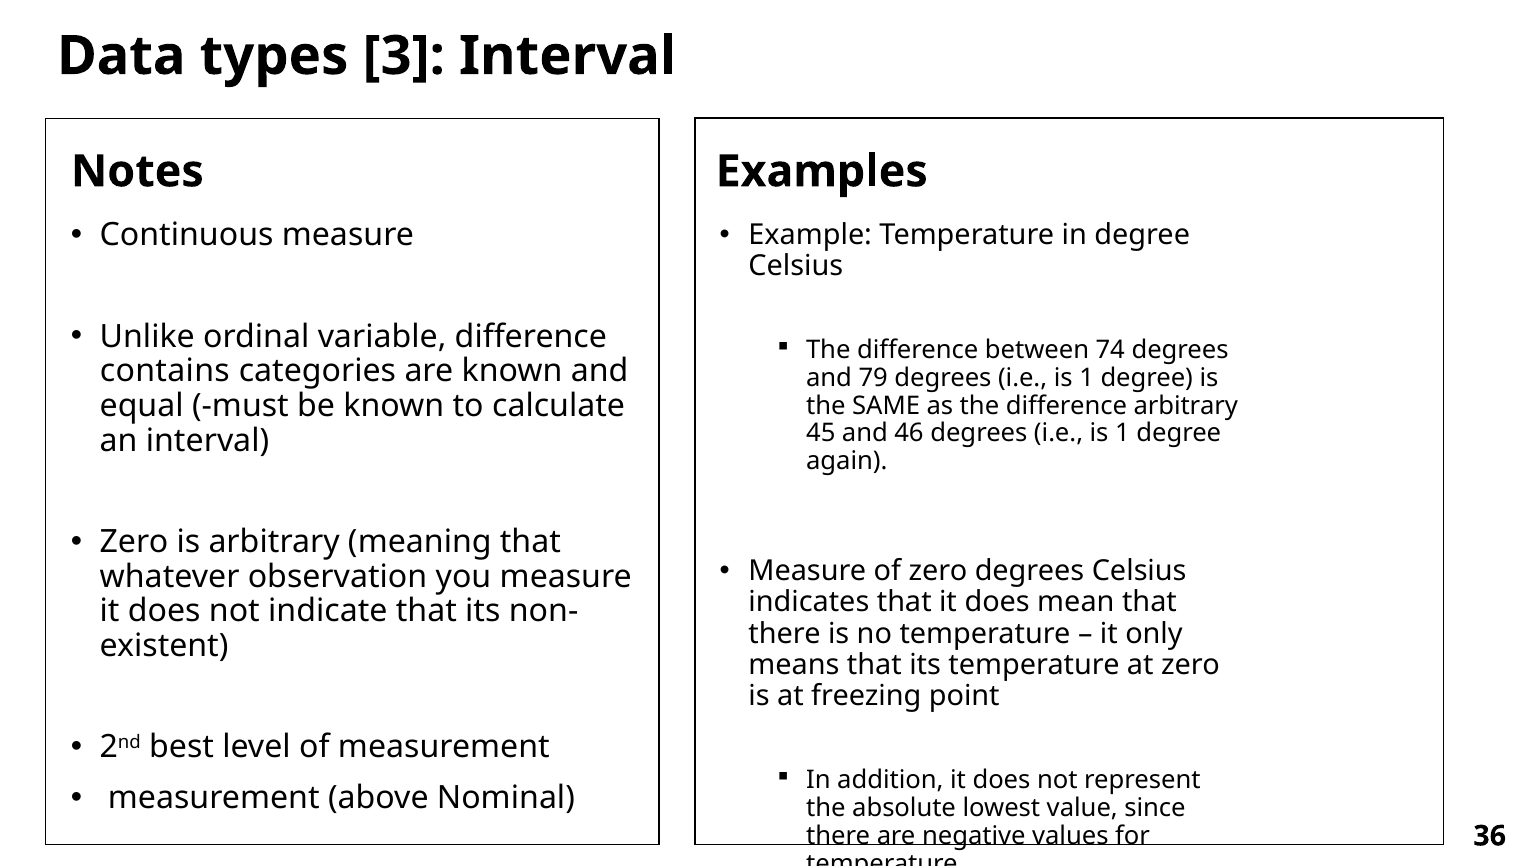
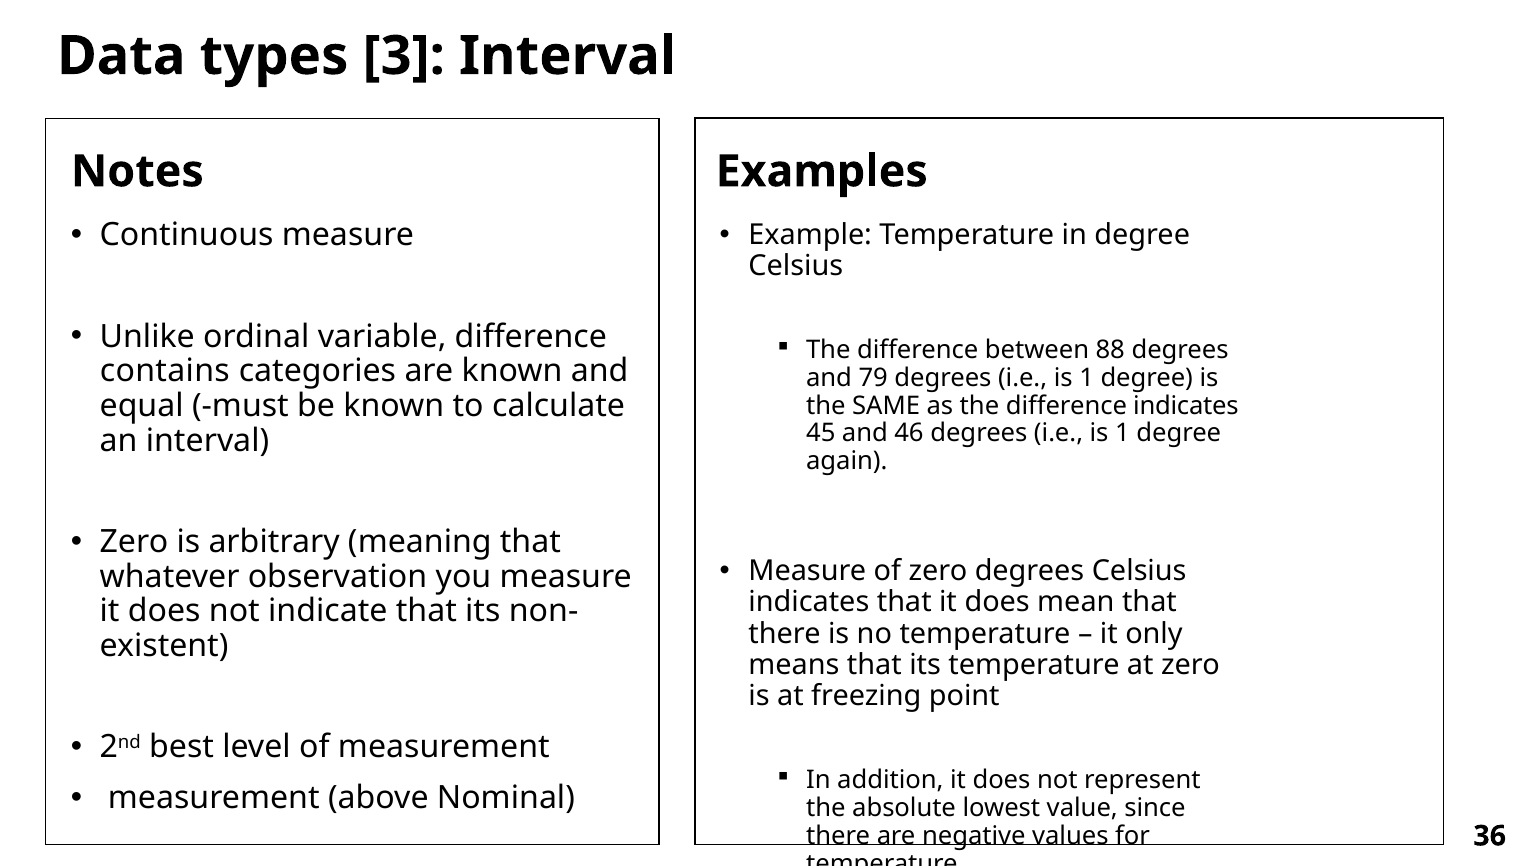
74: 74 -> 88
difference arbitrary: arbitrary -> indicates
